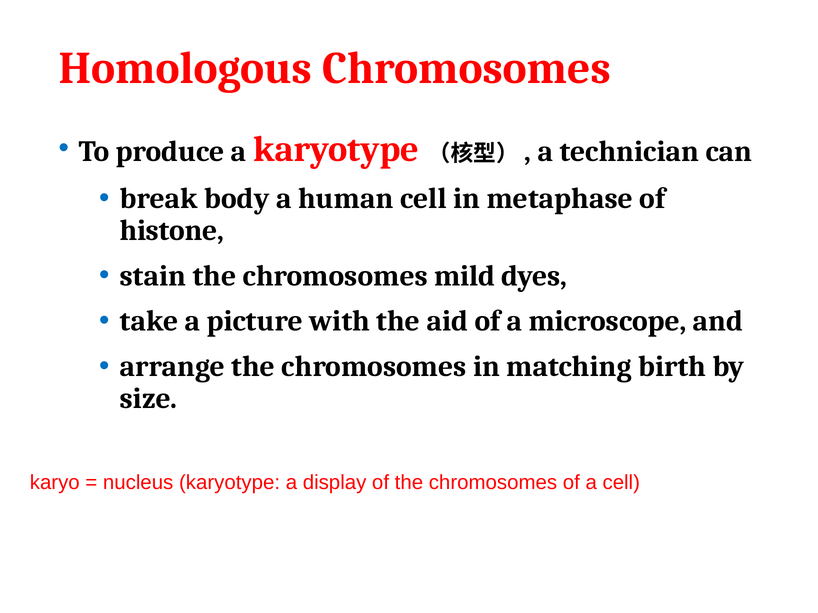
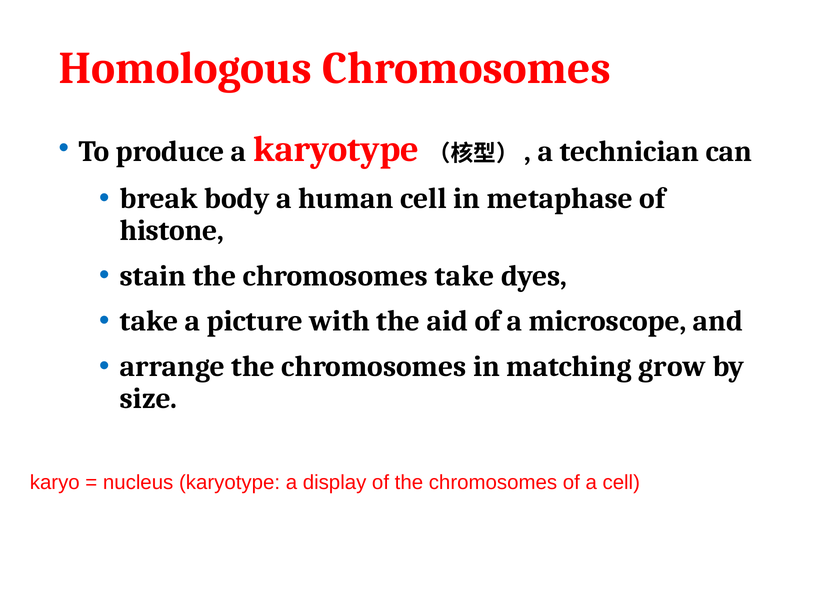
chromosomes mild: mild -> take
birth: birth -> grow
